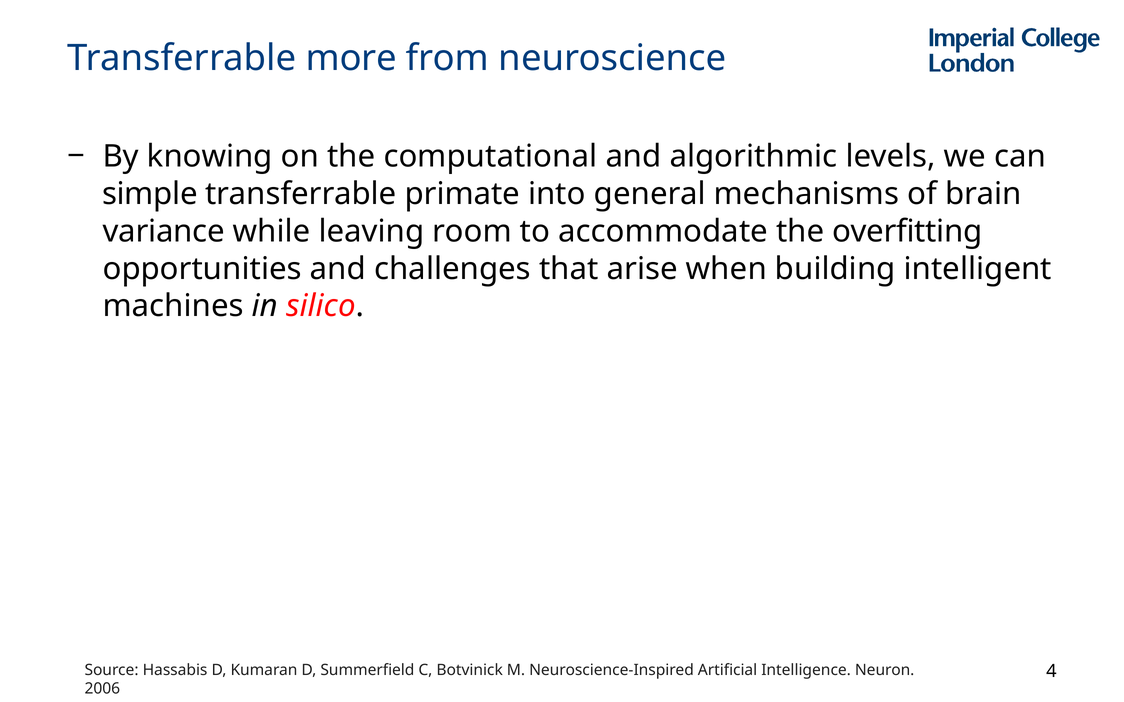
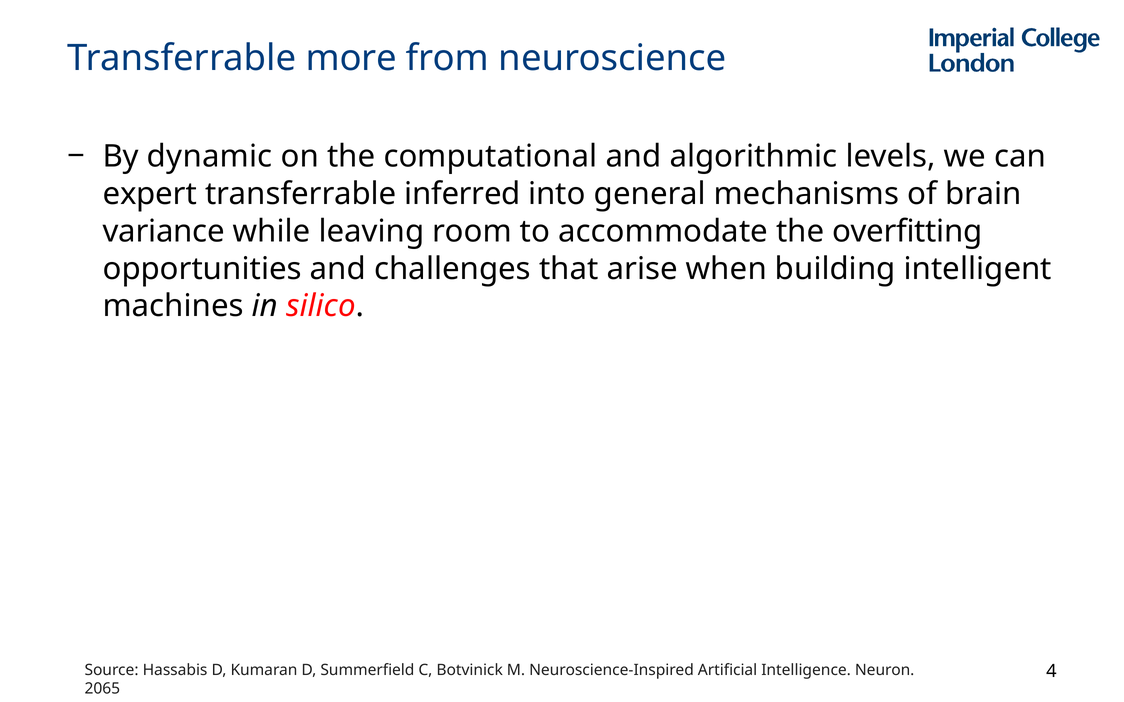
knowing: knowing -> dynamic
simple: simple -> expert
primate: primate -> inferred
2006: 2006 -> 2065
